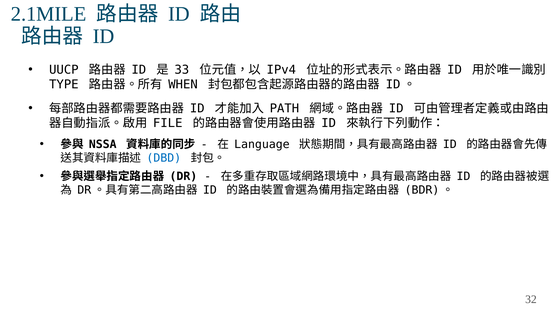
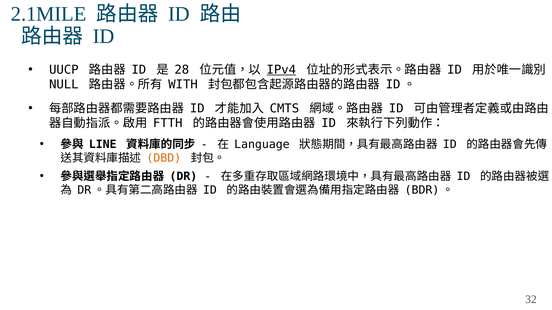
33: 33 -> 28
IPv4 underline: none -> present
TYPE: TYPE -> NULL
WHEN: WHEN -> WITH
PATH: PATH -> CMTS
FILE: FILE -> FTTH
NSSA: NSSA -> LINE
DBD colour: blue -> orange
